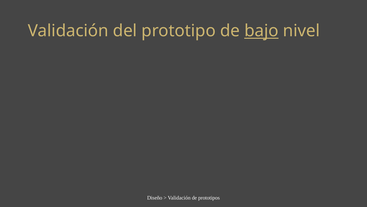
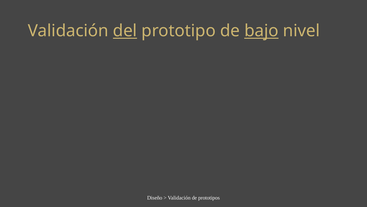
del underline: none -> present
